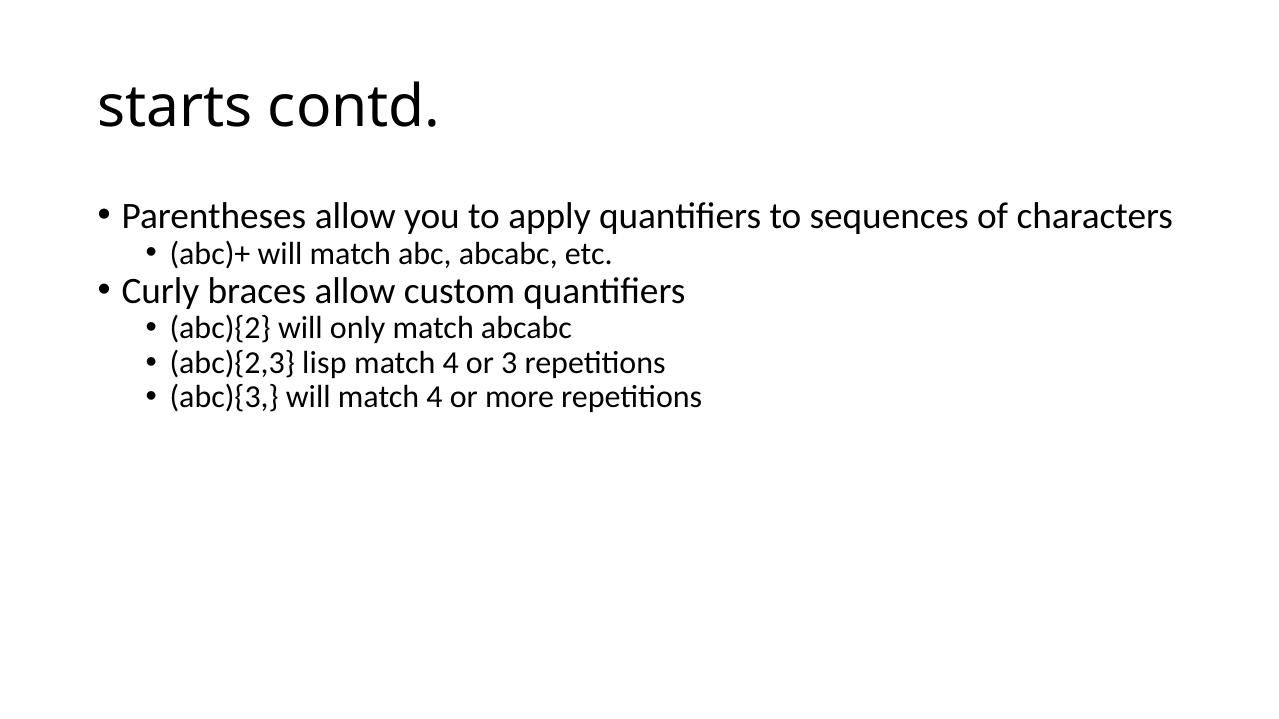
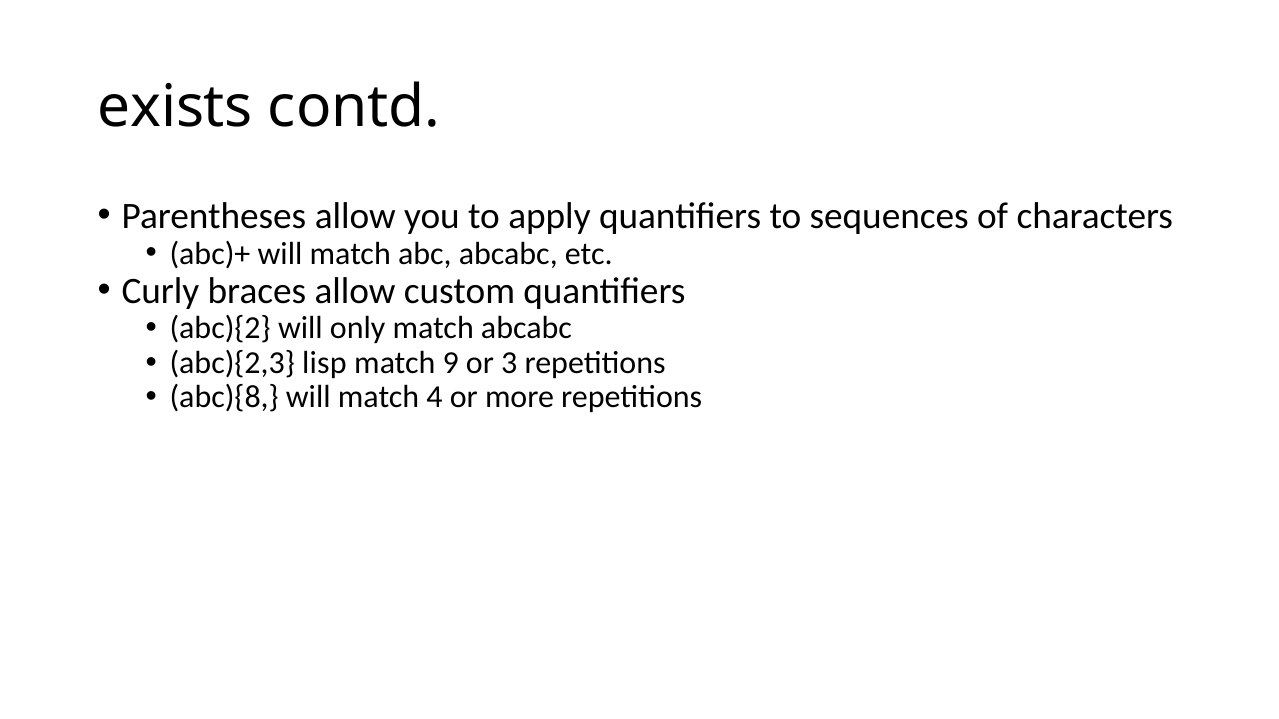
starts: starts -> exists
4 at (451, 363): 4 -> 9
abc){3: abc){3 -> abc){8
